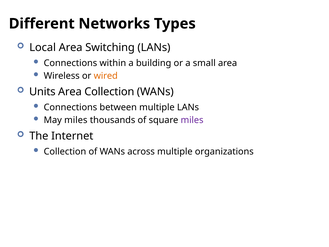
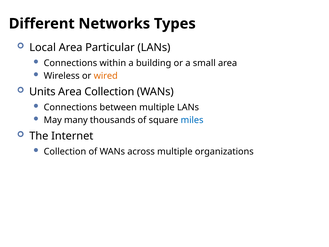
Switching: Switching -> Particular
May miles: miles -> many
miles at (192, 120) colour: purple -> blue
